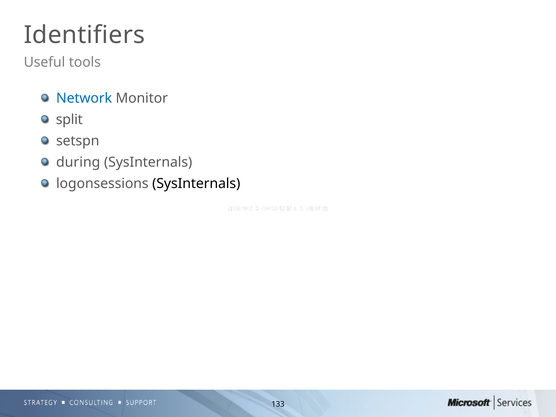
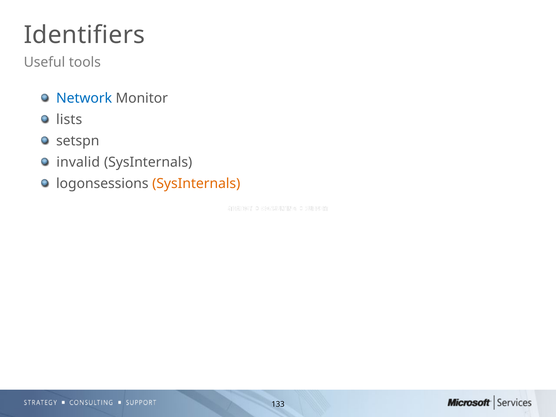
split: split -> lists
during: during -> invalid
SysInternals at (196, 184) colour: black -> orange
